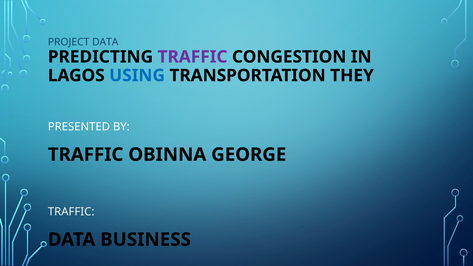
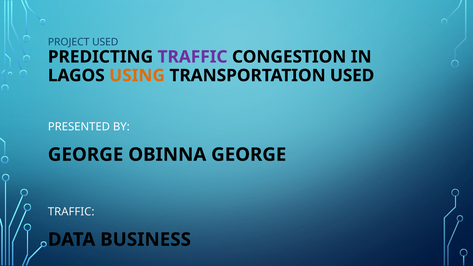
PROJECT DATA: DATA -> USED
USING colour: blue -> orange
TRANSPORTATION THEY: THEY -> USED
TRAFFIC at (86, 155): TRAFFIC -> GEORGE
